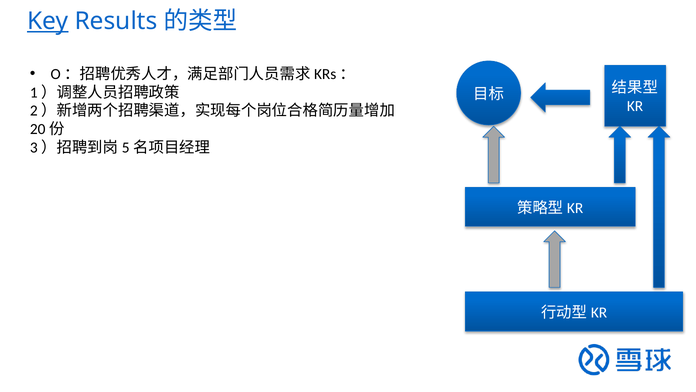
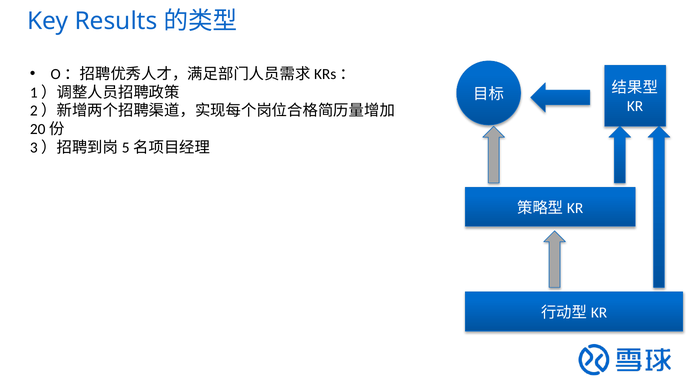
Key underline: present -> none
